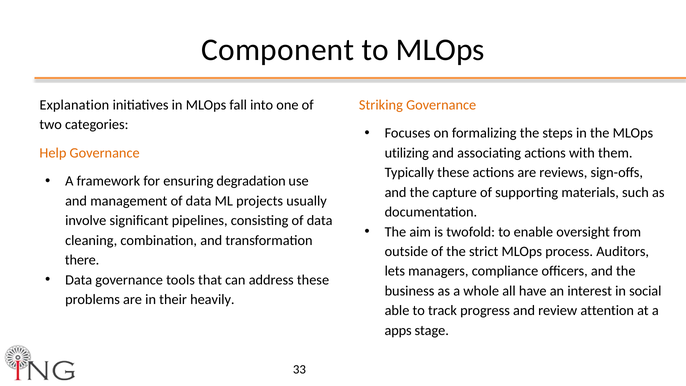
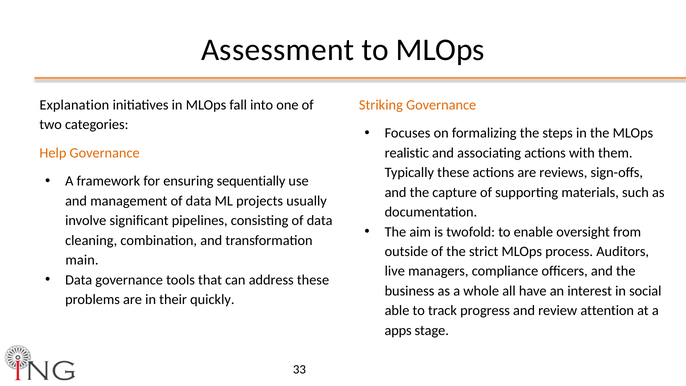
Component: Component -> Assessment
utilizing: utilizing -> realistic
degradation: degradation -> sequentially
there: there -> main
lets: lets -> live
heavily: heavily -> quickly
